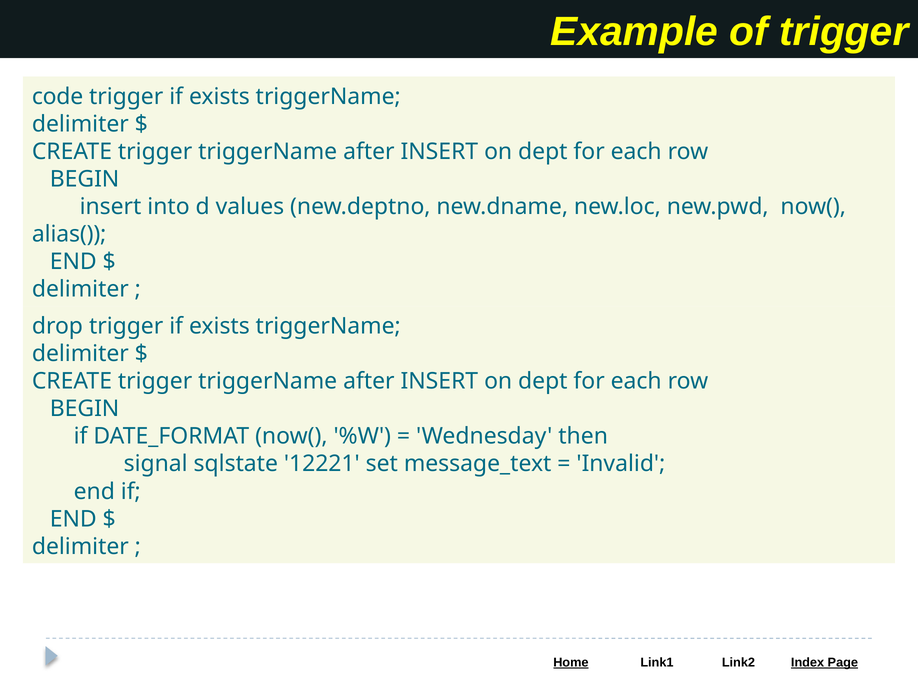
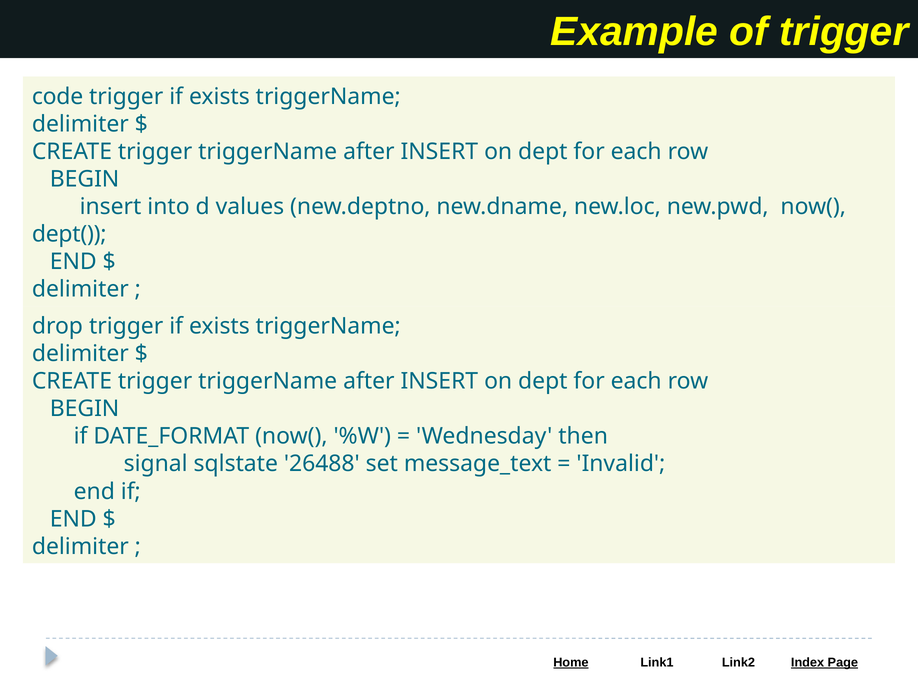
alias(: alias( -> dept(
12221: 12221 -> 26488
